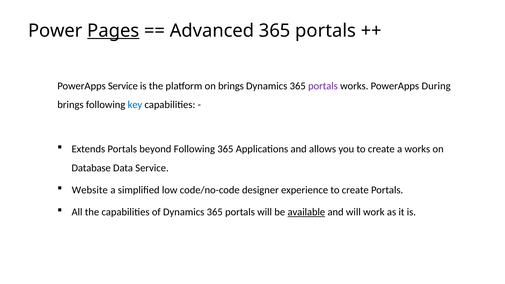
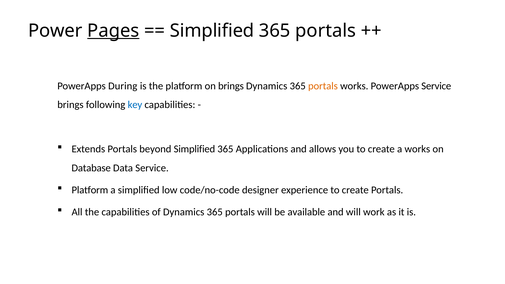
Advanced at (212, 31): Advanced -> Simplified
PowerApps Service: Service -> During
portals at (323, 86) colour: purple -> orange
PowerApps During: During -> Service
beyond Following: Following -> Simplified
Website at (90, 190): Website -> Platform
available underline: present -> none
